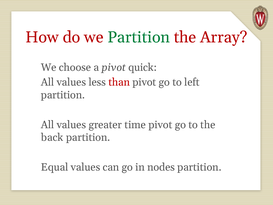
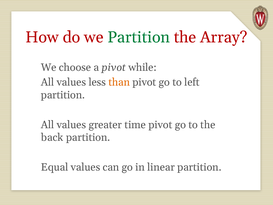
quick: quick -> while
than colour: red -> orange
nodes: nodes -> linear
